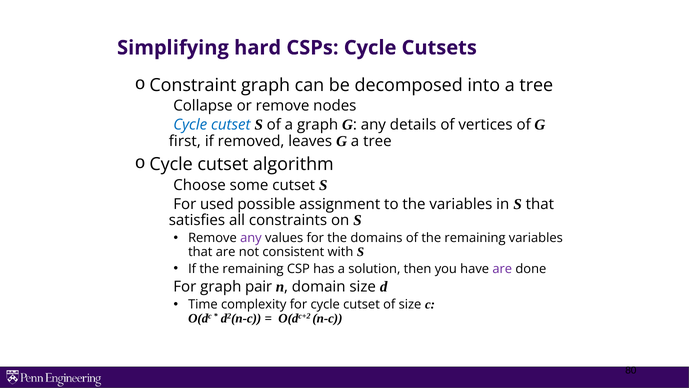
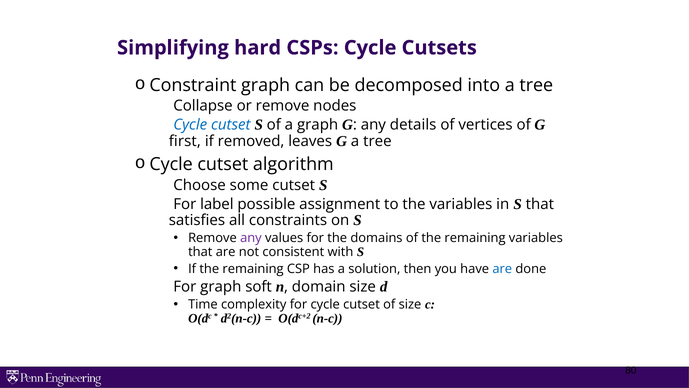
used: used -> label
are at (502, 269) colour: purple -> blue
pair: pair -> soft
